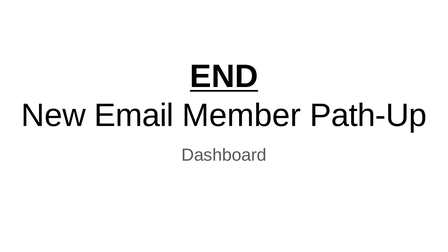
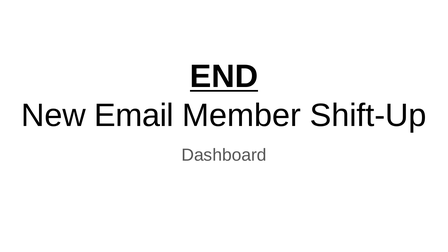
Path-Up: Path-Up -> Shift-Up
